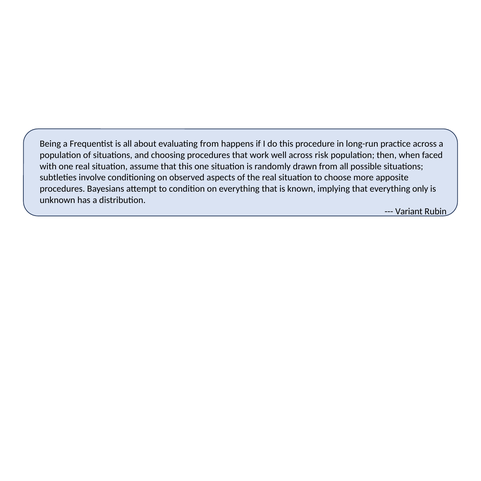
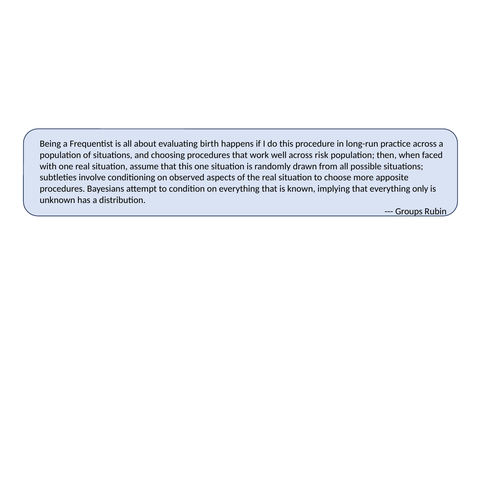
evaluating from: from -> birth
Variant: Variant -> Groups
